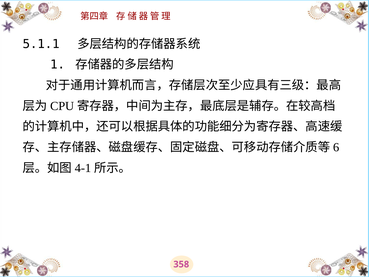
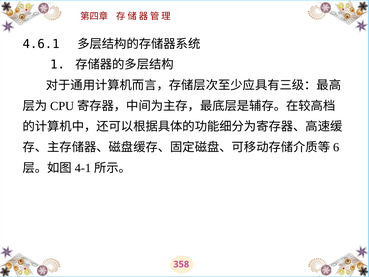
5.1.1: 5.1.1 -> 4.6.1
